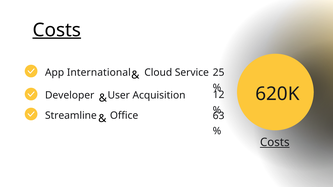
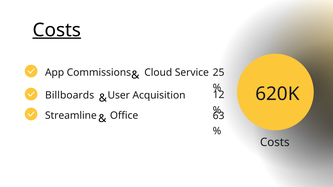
International: International -> Commissions
Developer: Developer -> Billboards
Costs at (275, 143) underline: present -> none
